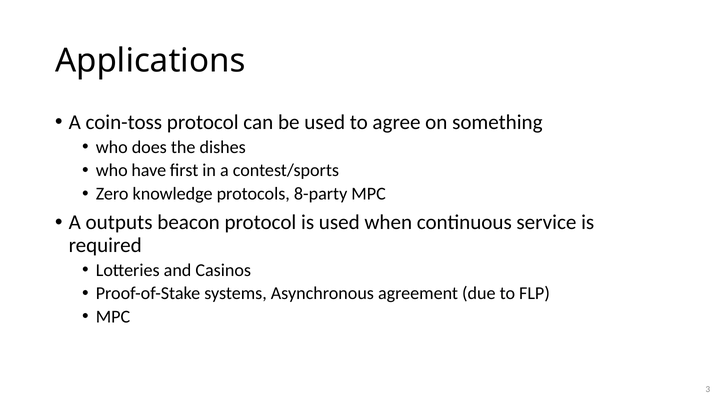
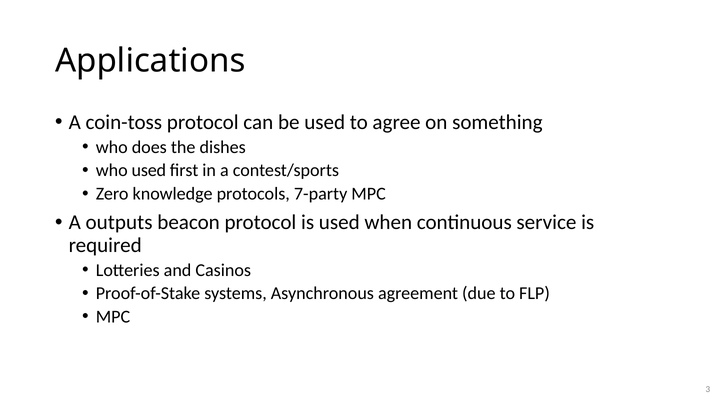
who have: have -> used
8-party: 8-party -> 7-party
